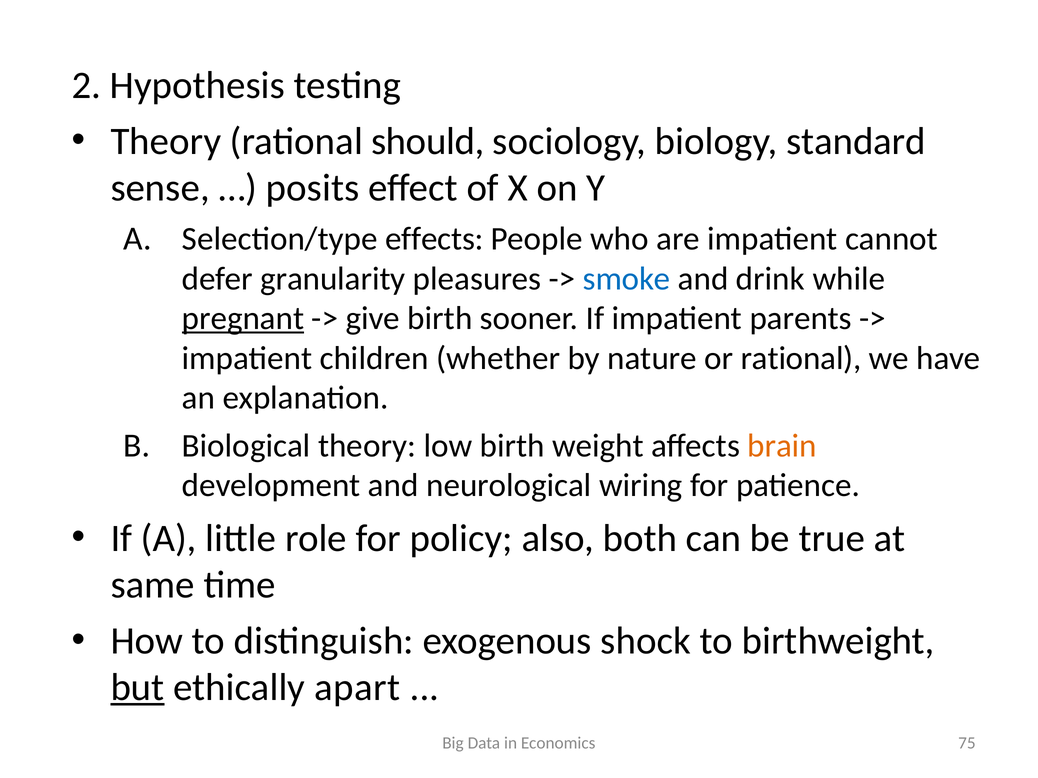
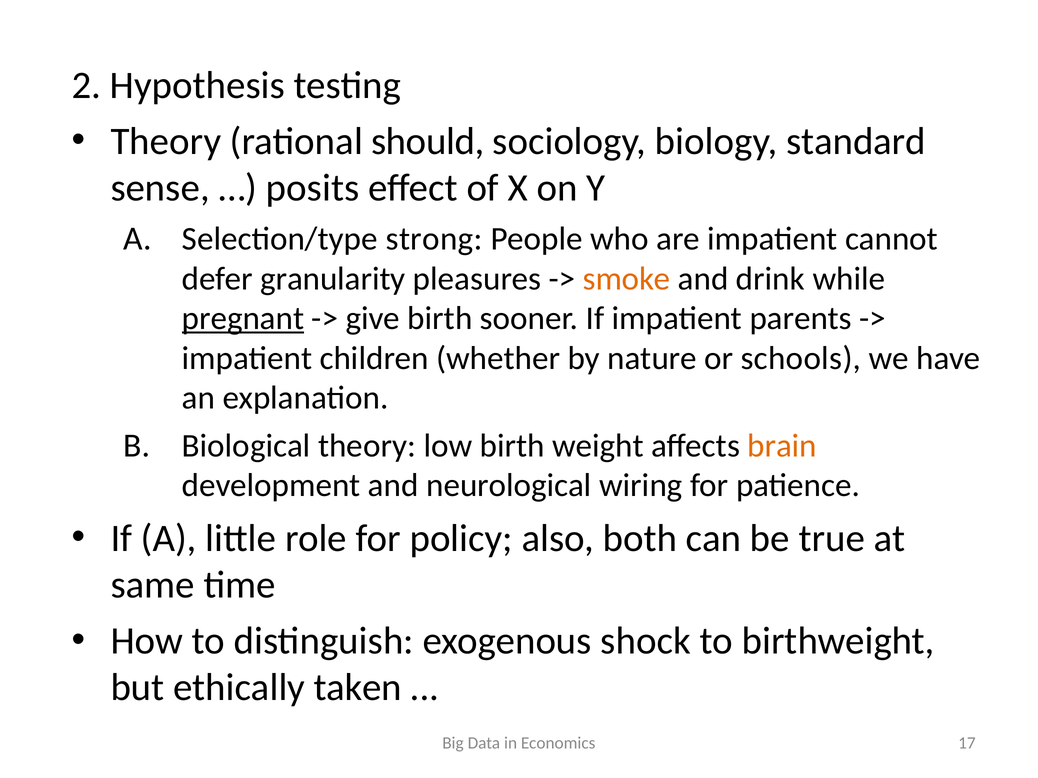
effects: effects -> strong
smoke colour: blue -> orange
or rational: rational -> schools
but underline: present -> none
apart: apart -> taken
75: 75 -> 17
